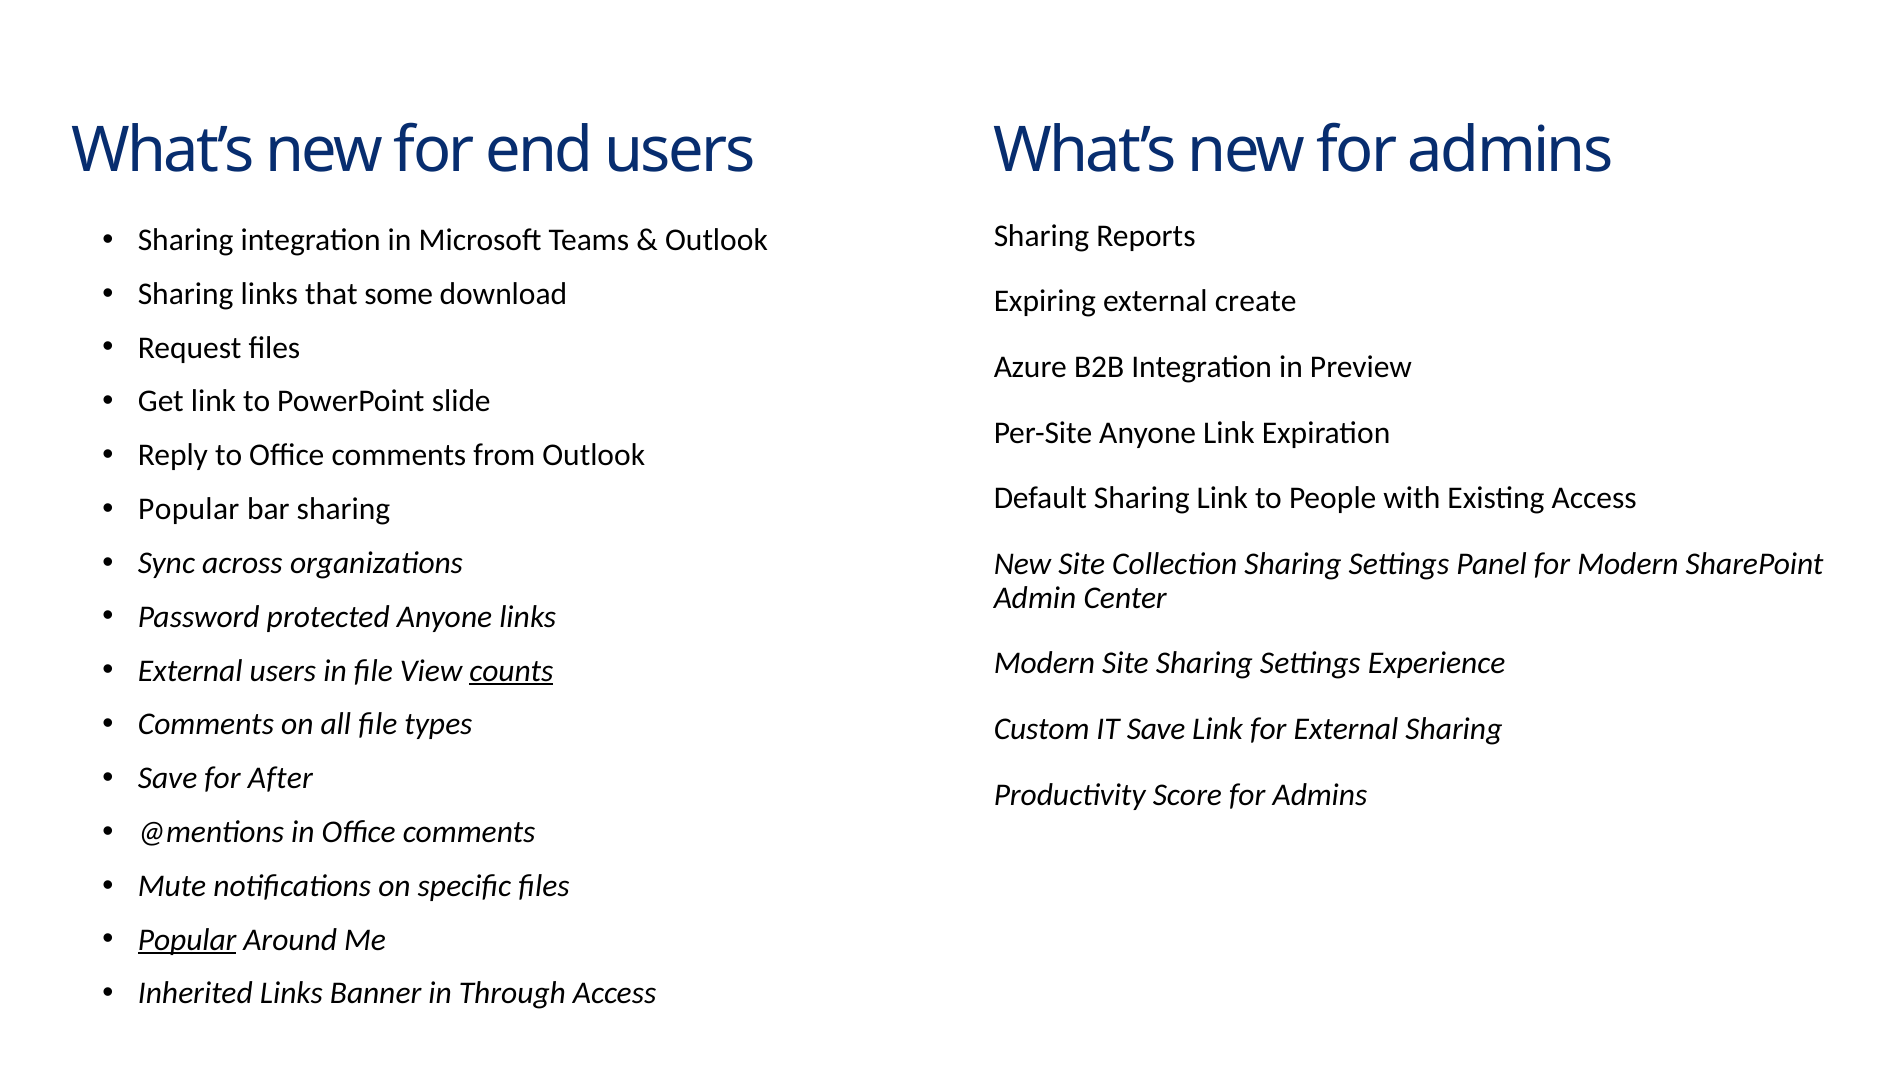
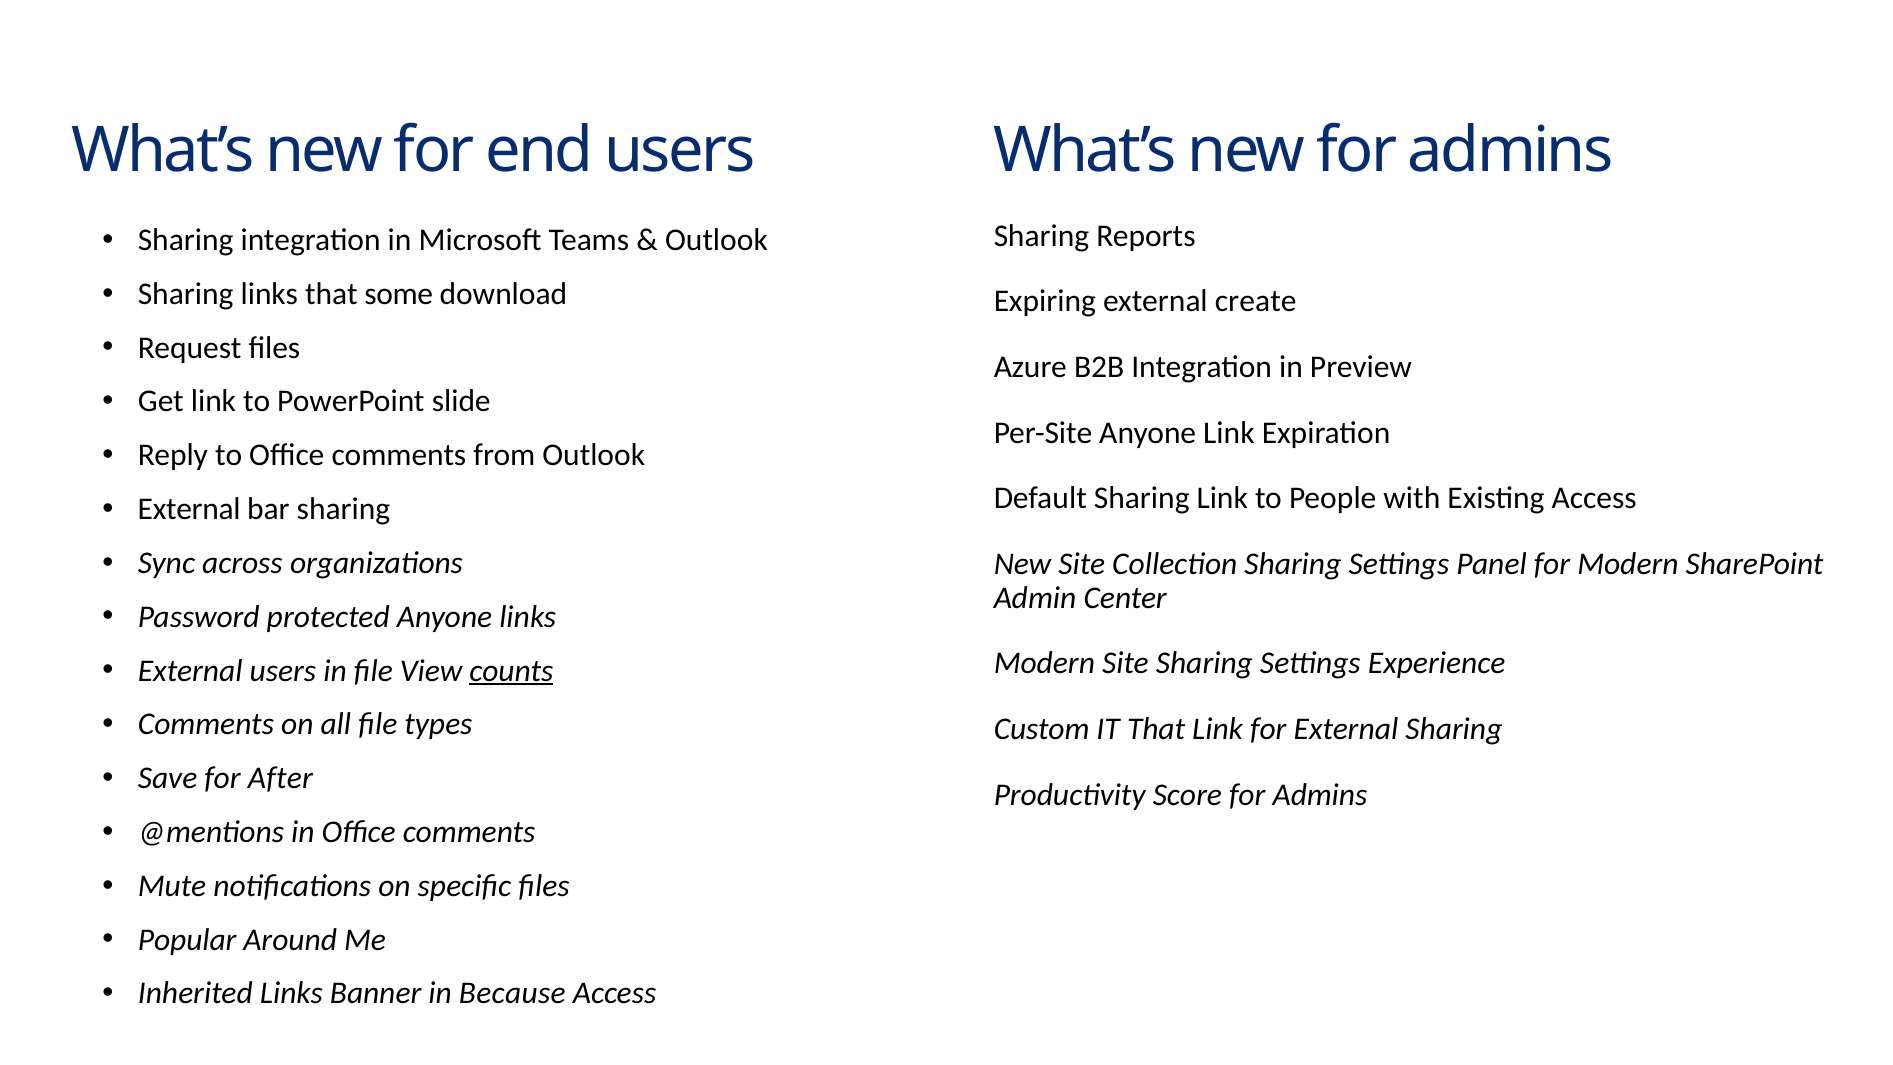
Popular at (189, 509): Popular -> External
IT Save: Save -> That
Popular at (187, 940) underline: present -> none
Through: Through -> Because
